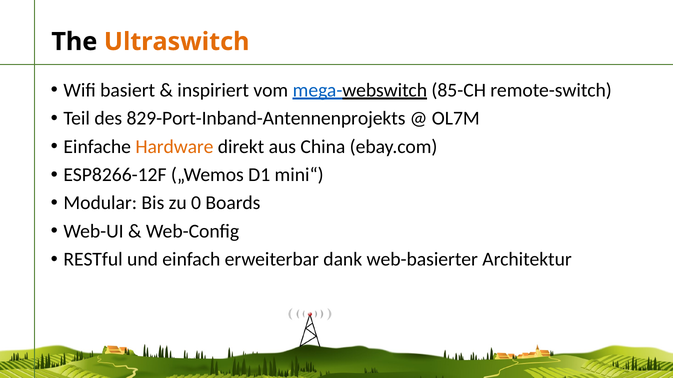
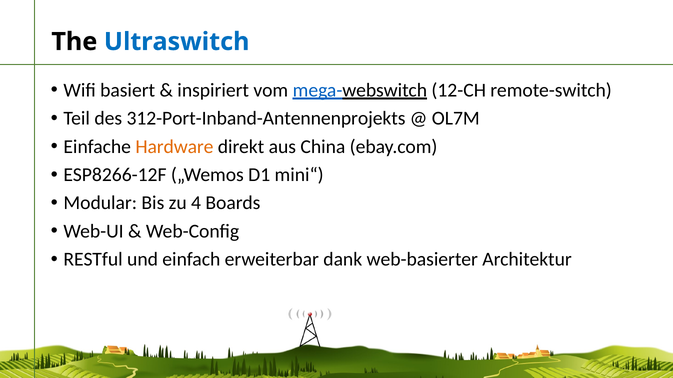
Ultraswitch colour: orange -> blue
85-CH: 85-CH -> 12-CH
829-Port-Inband-Antennenprojekts: 829-Port-Inband-Antennenprojekts -> 312-Port-Inband-Antennenprojekts
0: 0 -> 4
